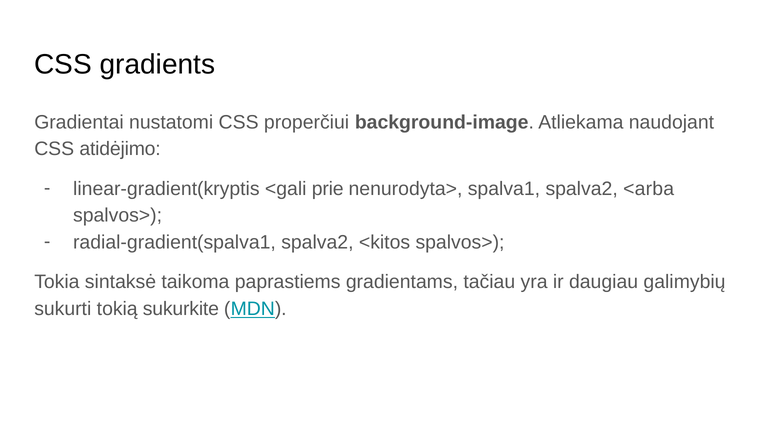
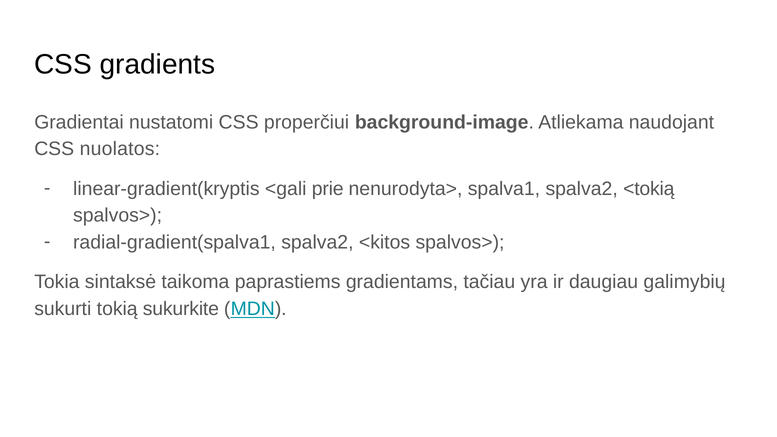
atidėjimo: atidėjimo -> nuolatos
<arba: <arba -> <tokią
